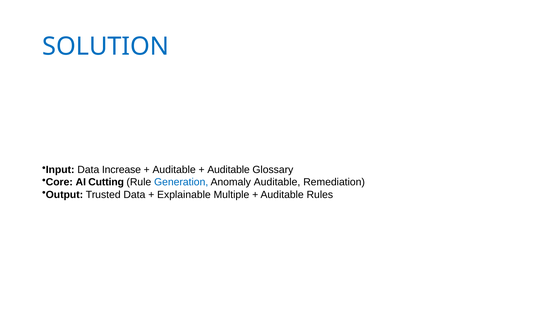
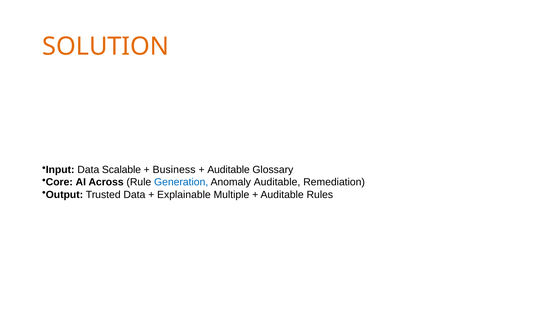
SOLUTION colour: blue -> orange
Increase: Increase -> Scalable
Auditable at (174, 170): Auditable -> Business
Cutting: Cutting -> Across
